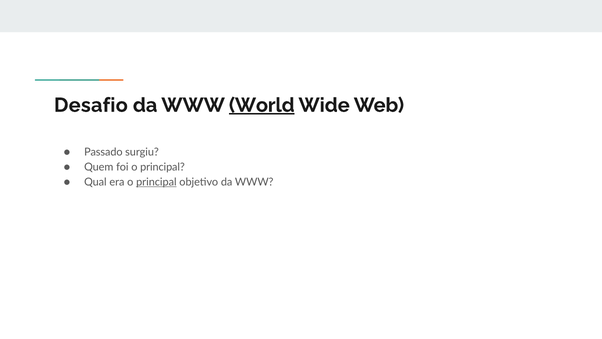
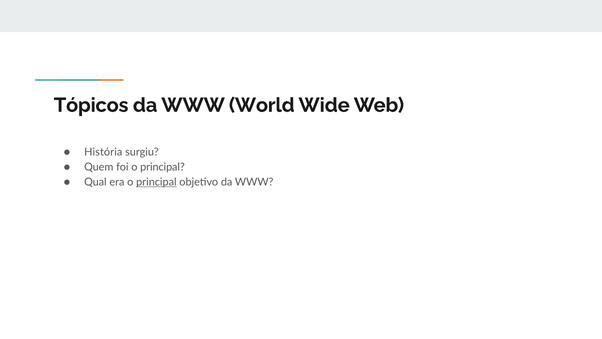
Desafio: Desafio -> Tópicos
World underline: present -> none
Passado: Passado -> História
